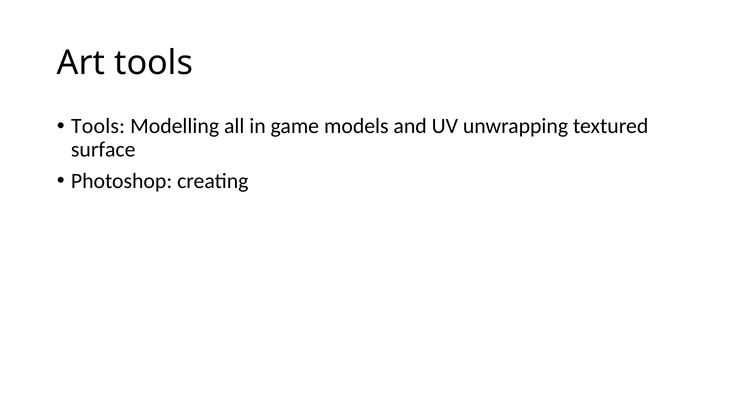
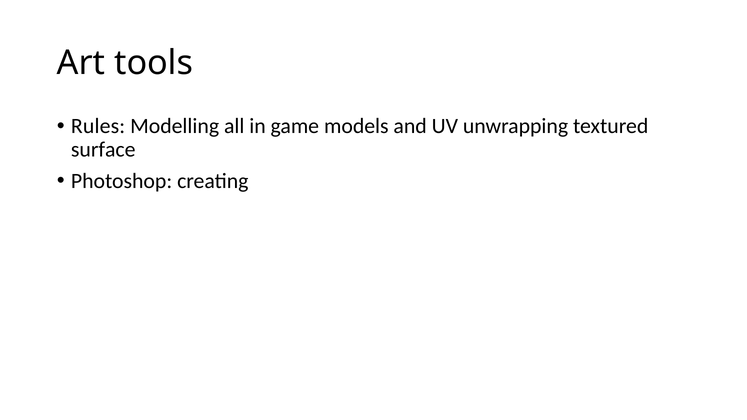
Tools at (98, 126): Tools -> Rules
